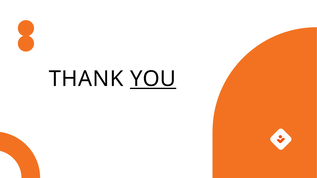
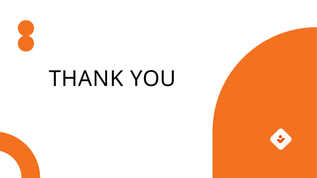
YOU underline: present -> none
